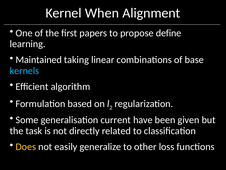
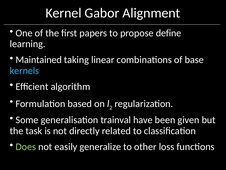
When: When -> Gabor
current: current -> trainval
Does colour: yellow -> light green
